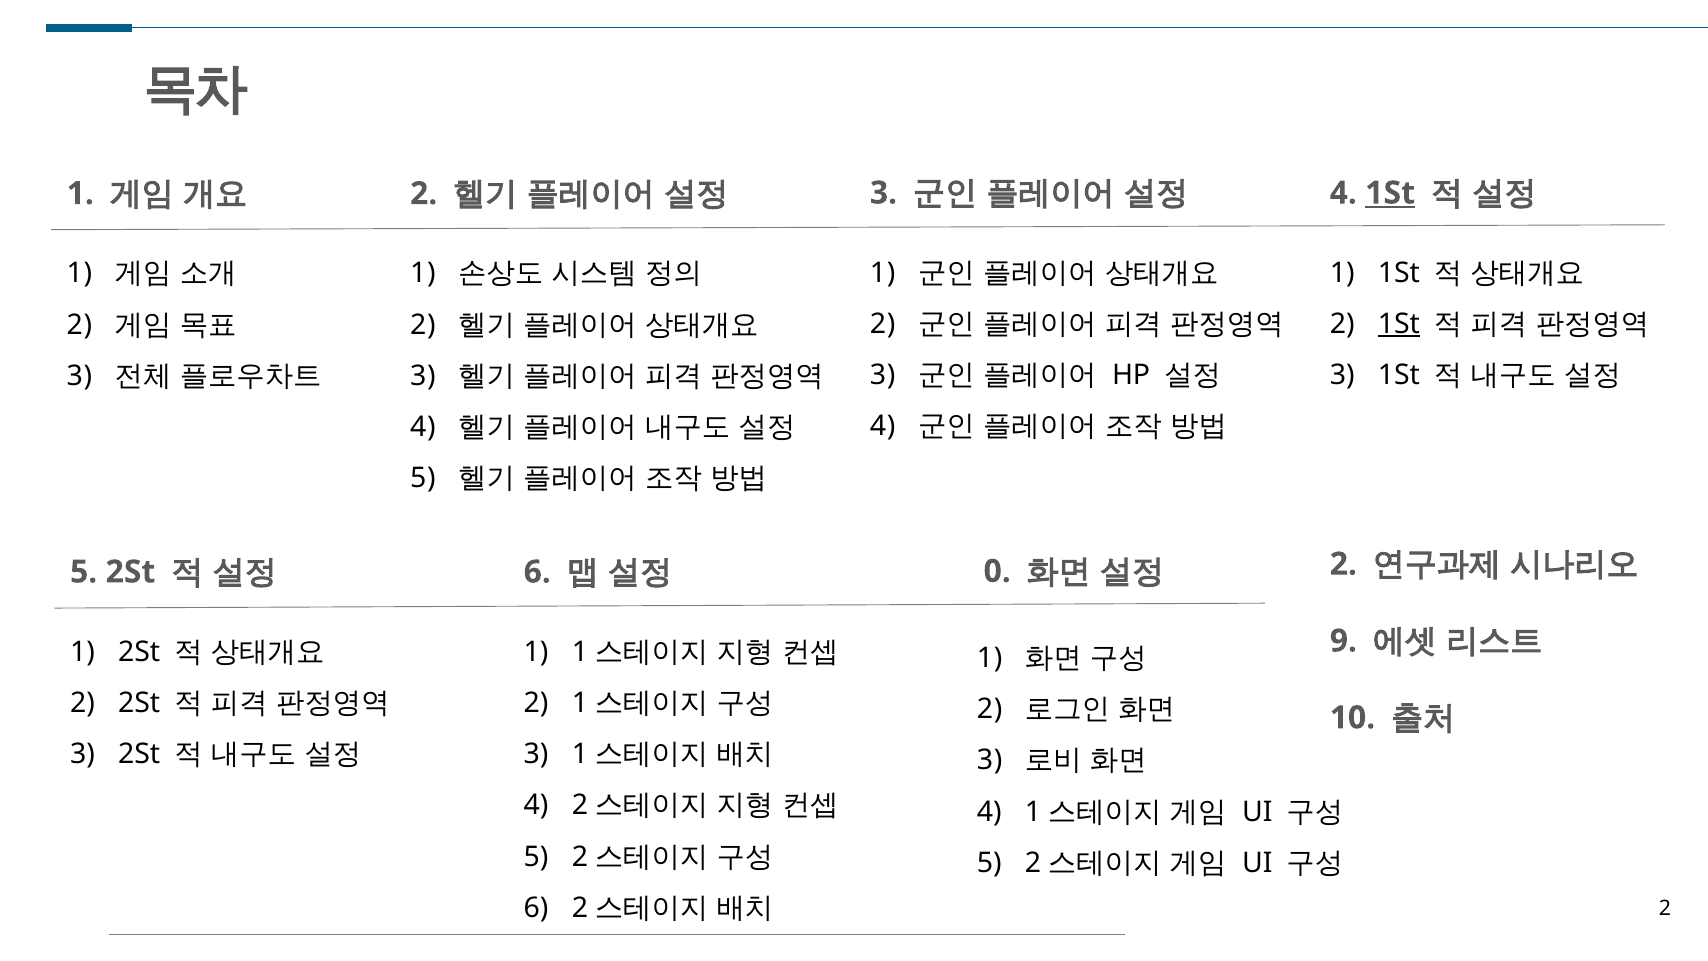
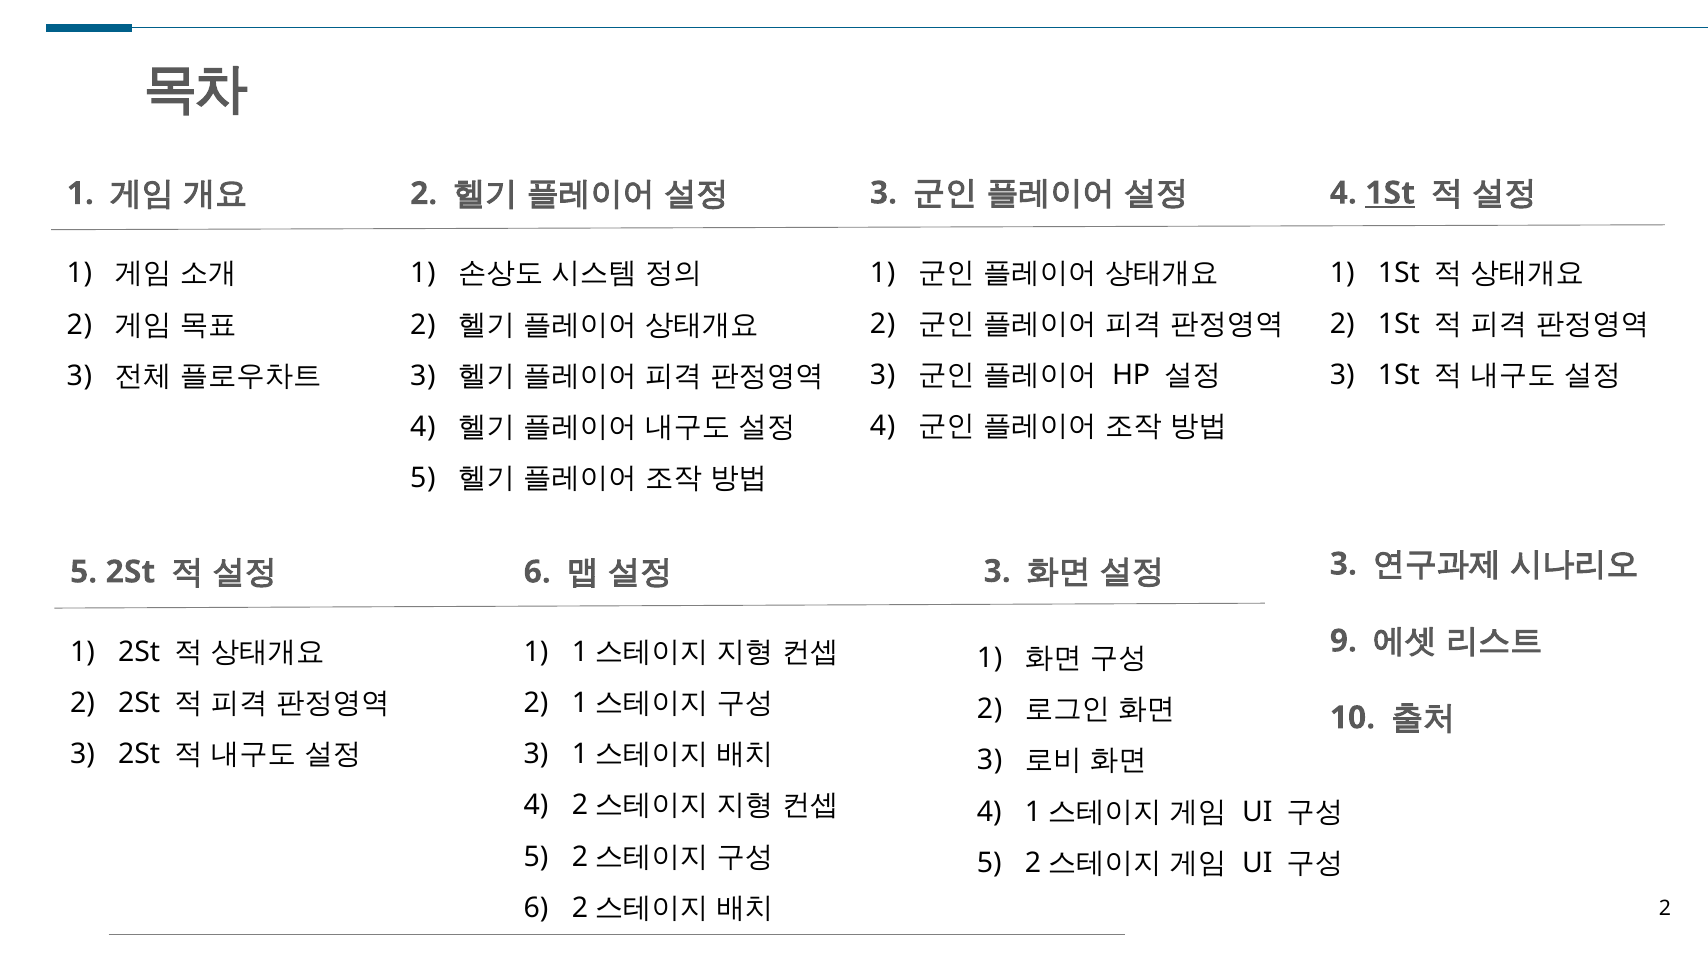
1St at (1399, 324) underline: present -> none
0 at (997, 571): 0 -> 3
2 at (1343, 564): 2 -> 3
